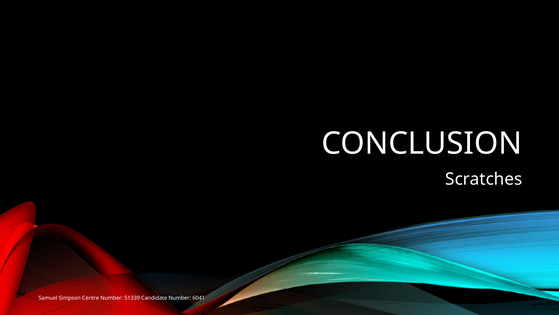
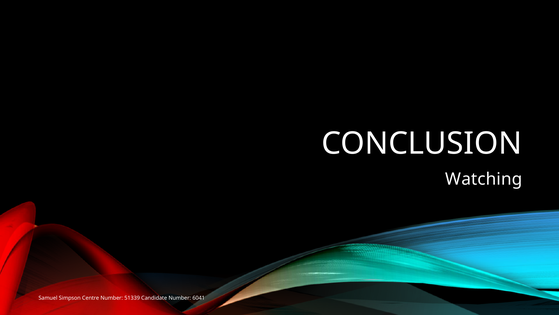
Scratches: Scratches -> Watching
